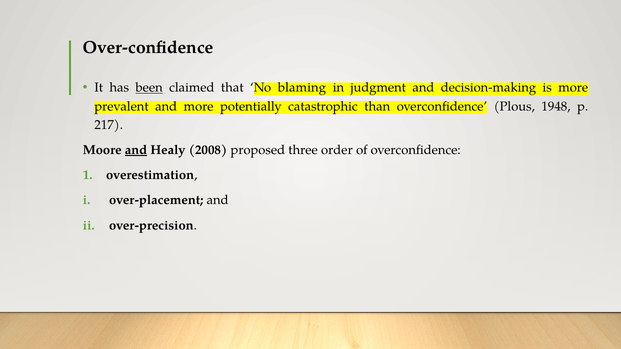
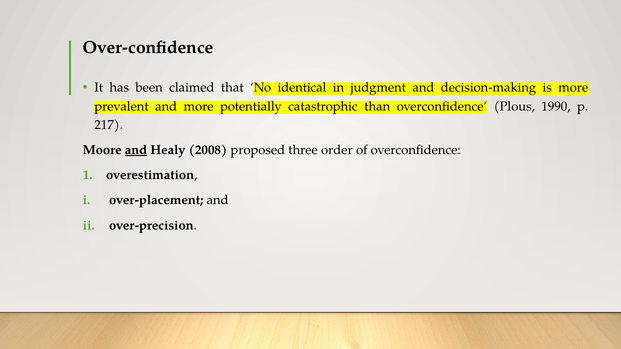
been underline: present -> none
blaming: blaming -> identical
1948: 1948 -> 1990
